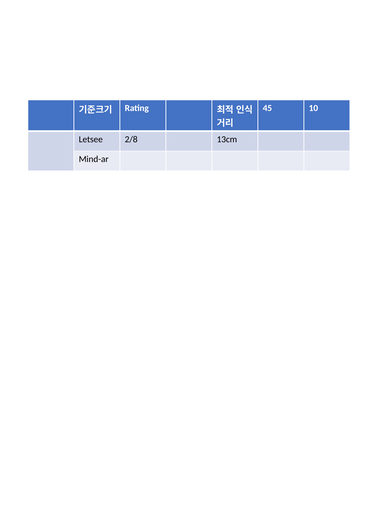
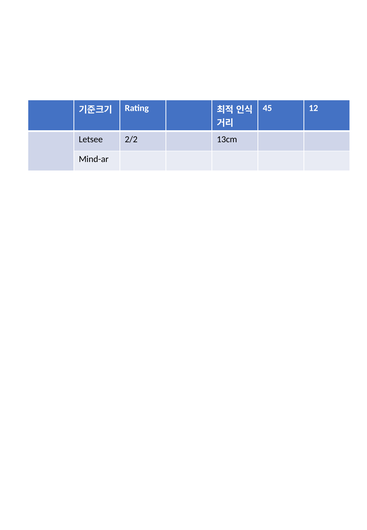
10: 10 -> 12
2/8: 2/8 -> 2/2
